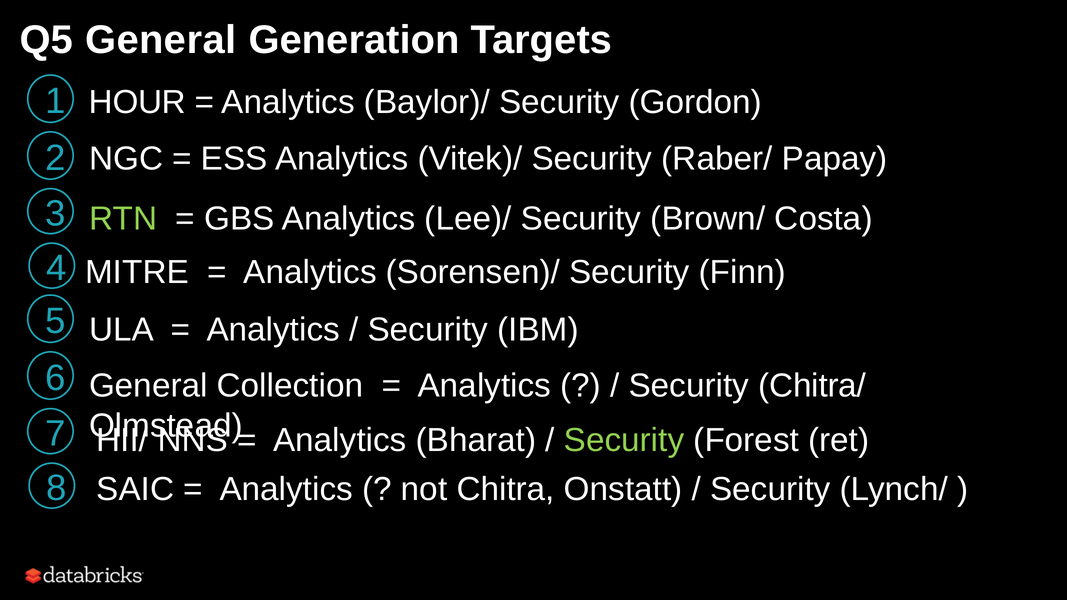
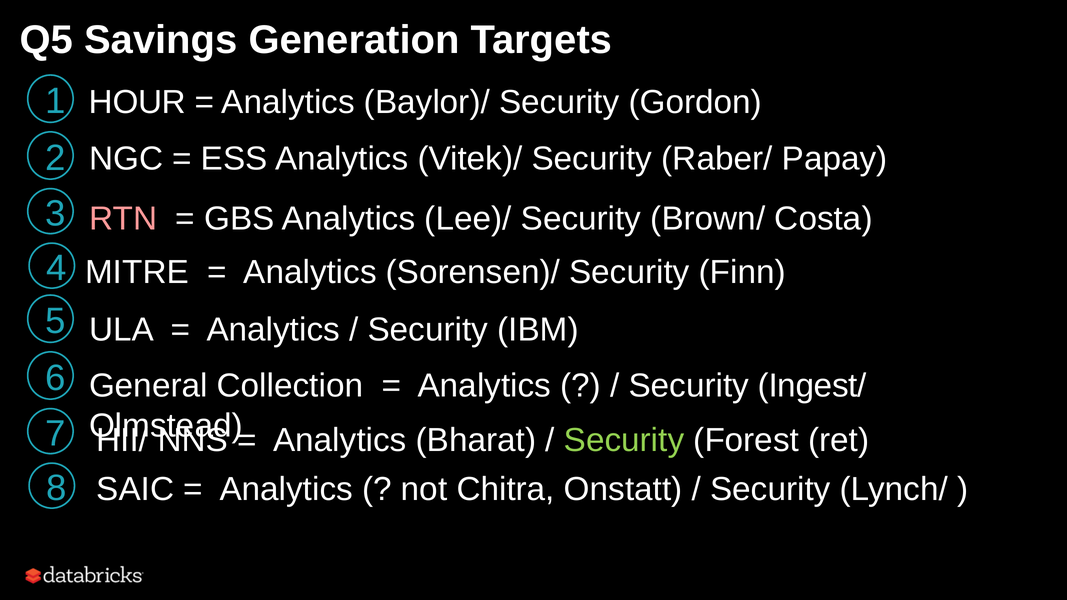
Q5 General: General -> Savings
RTN colour: light green -> pink
Chitra/: Chitra/ -> Ingest/
